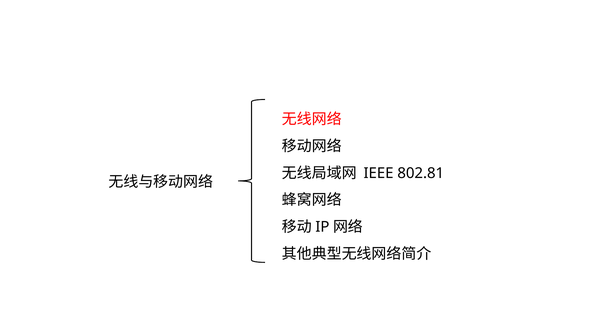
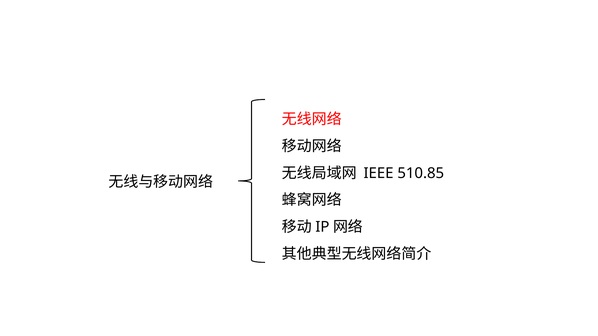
802.81: 802.81 -> 510.85
